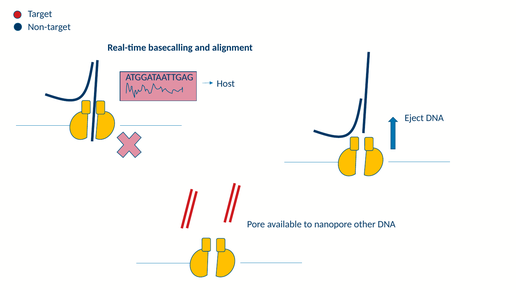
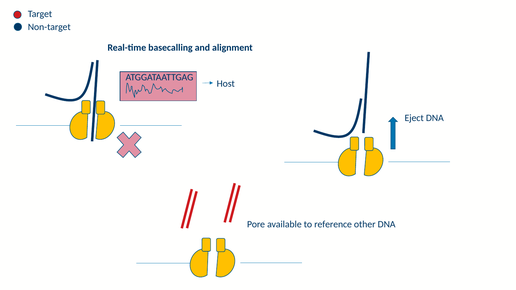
nanopore: nanopore -> reference
